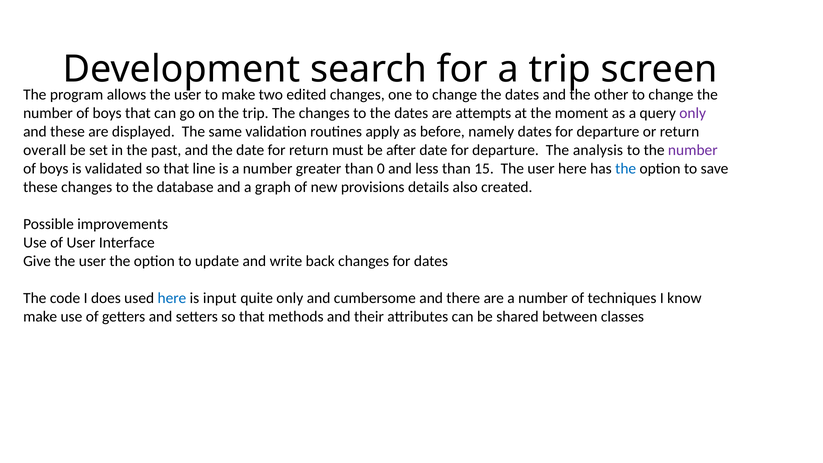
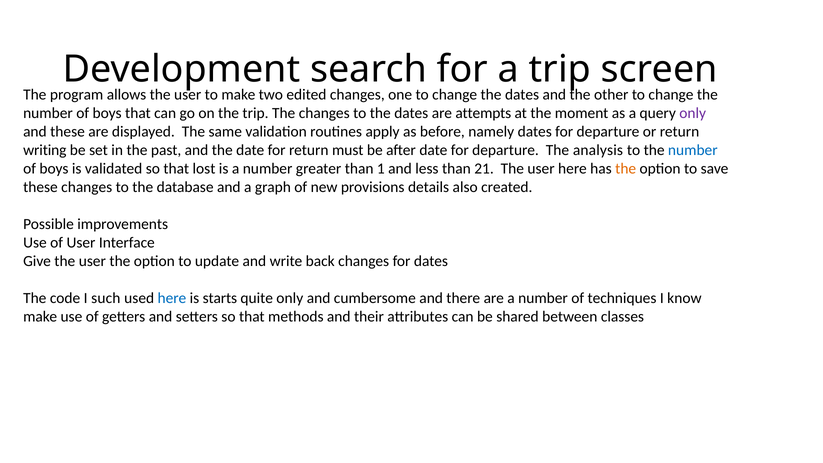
overall: overall -> writing
number at (693, 150) colour: purple -> blue
line: line -> lost
0: 0 -> 1
15: 15 -> 21
the at (626, 169) colour: blue -> orange
does: does -> such
input: input -> starts
